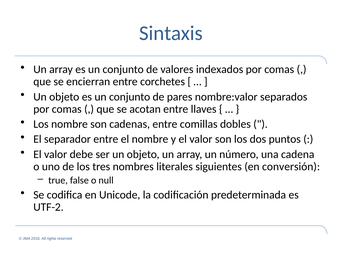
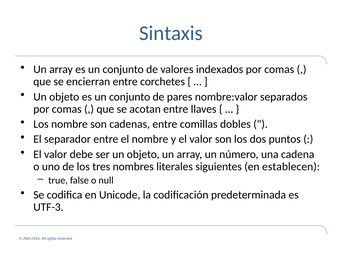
conversión: conversión -> establecen
UTF-2: UTF-2 -> UTF-3
